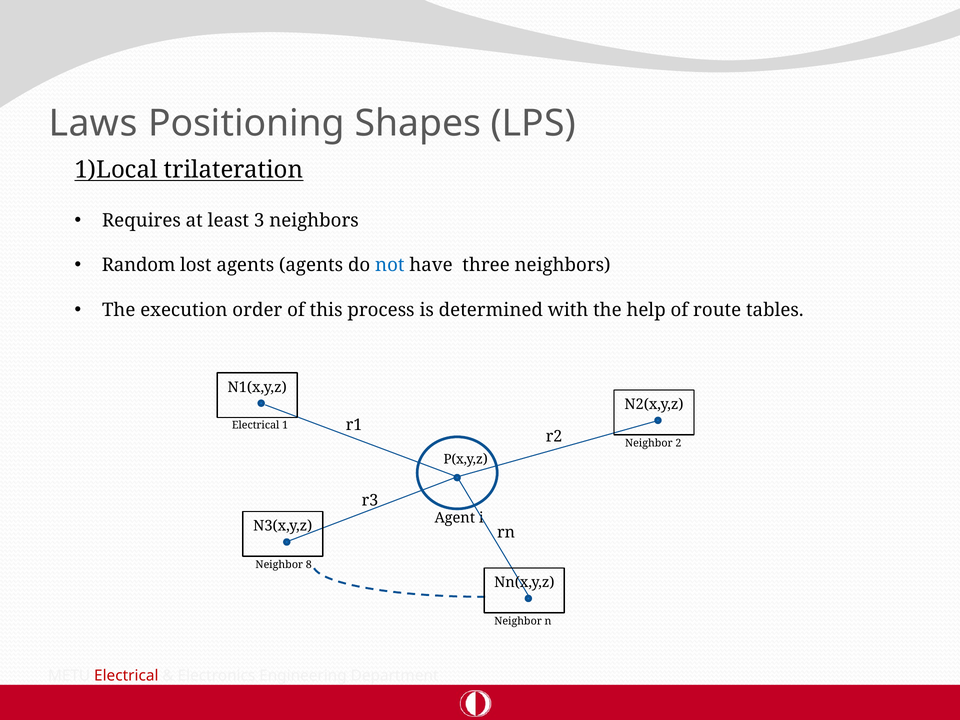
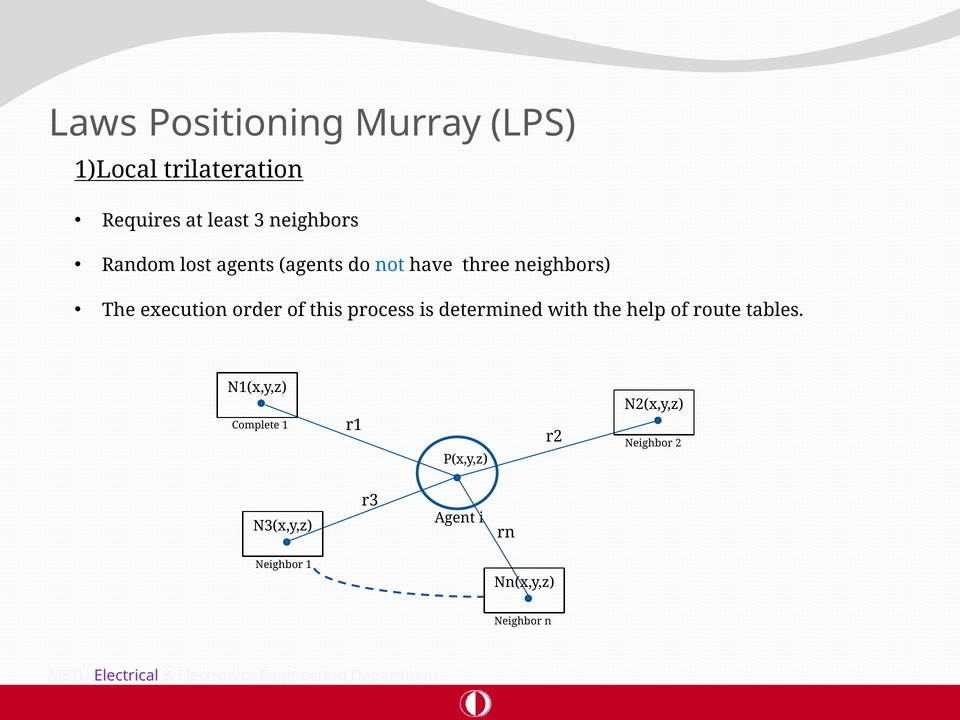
Shapes: Shapes -> Murray
Electrical at (256, 425): Electrical -> Complete
Neighbor 8: 8 -> 1
Electrical at (126, 676) colour: red -> purple
